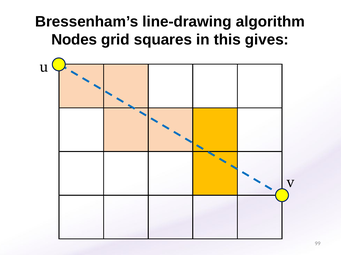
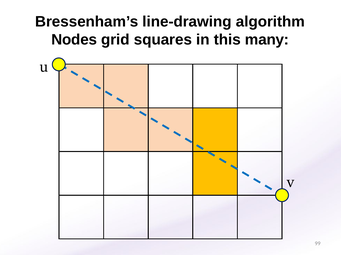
gives: gives -> many
